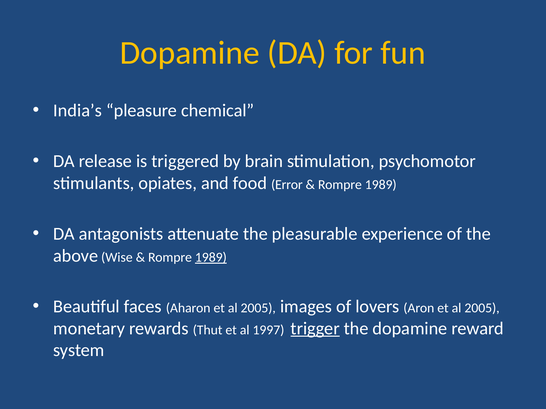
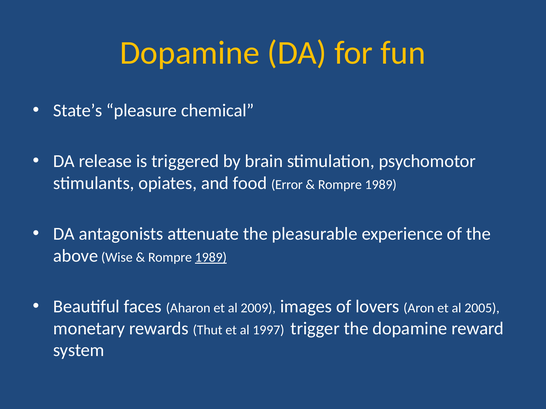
India’s: India’s -> State’s
Aharon et al 2005: 2005 -> 2009
trigger underline: present -> none
